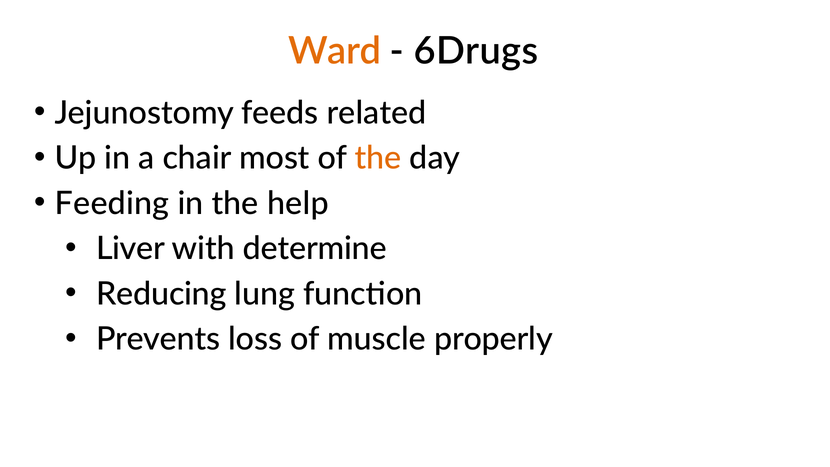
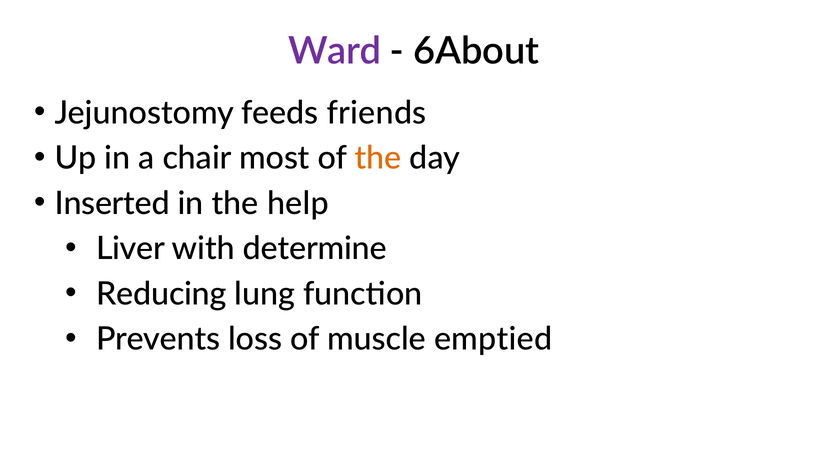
Ward colour: orange -> purple
6Drugs: 6Drugs -> 6About
related: related -> friends
Feeding: Feeding -> Inserted
properly: properly -> emptied
